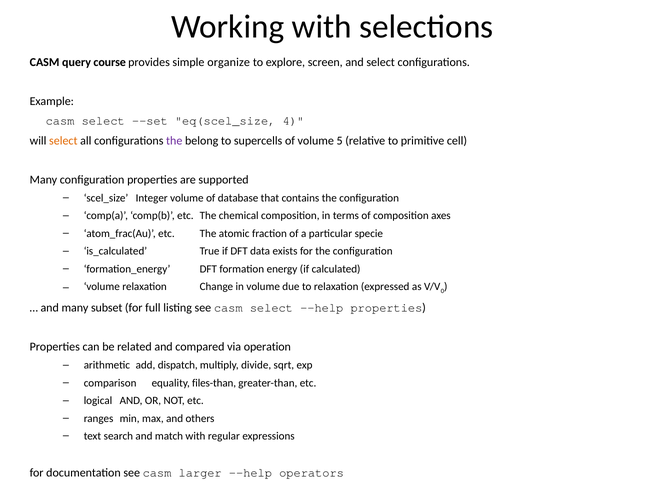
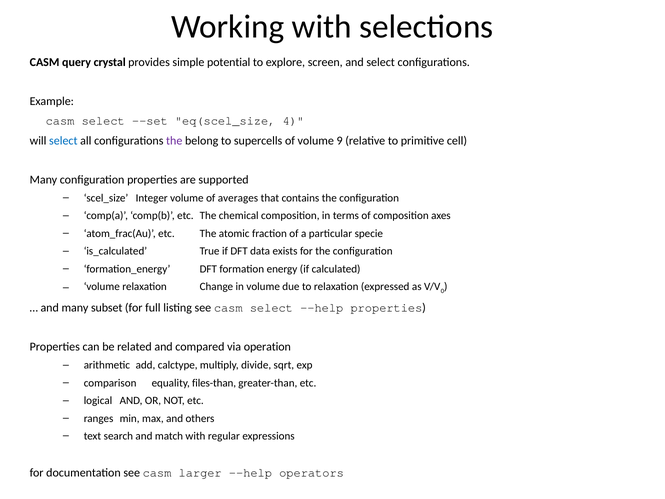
course: course -> crystal
organize: organize -> potential
select at (63, 141) colour: orange -> blue
5: 5 -> 9
database: database -> averages
dispatch: dispatch -> calctype
